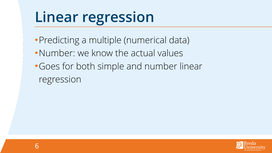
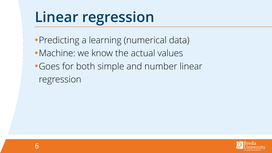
multiple: multiple -> learning
Number at (57, 53): Number -> Machine
